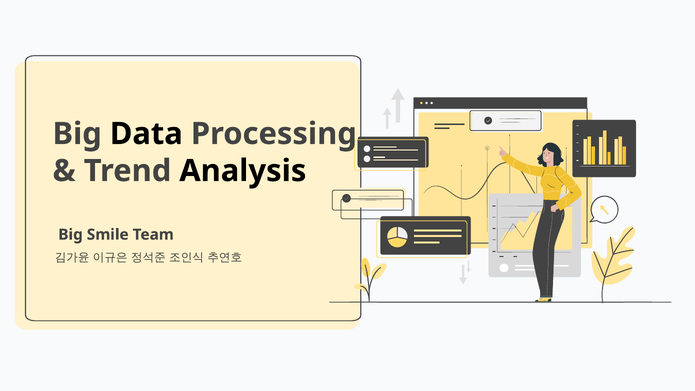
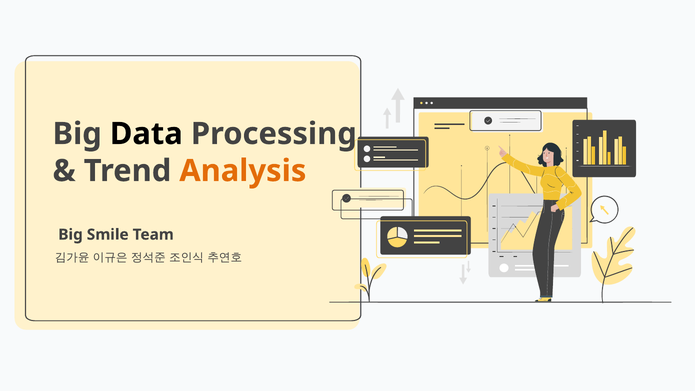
Analysis colour: black -> orange
